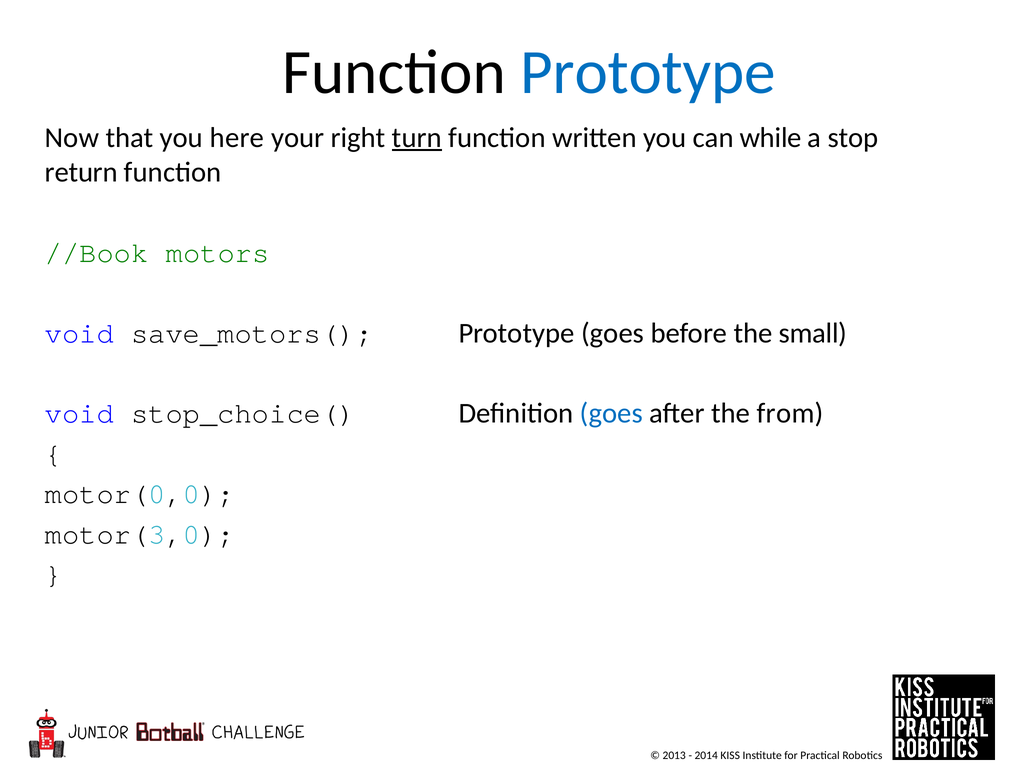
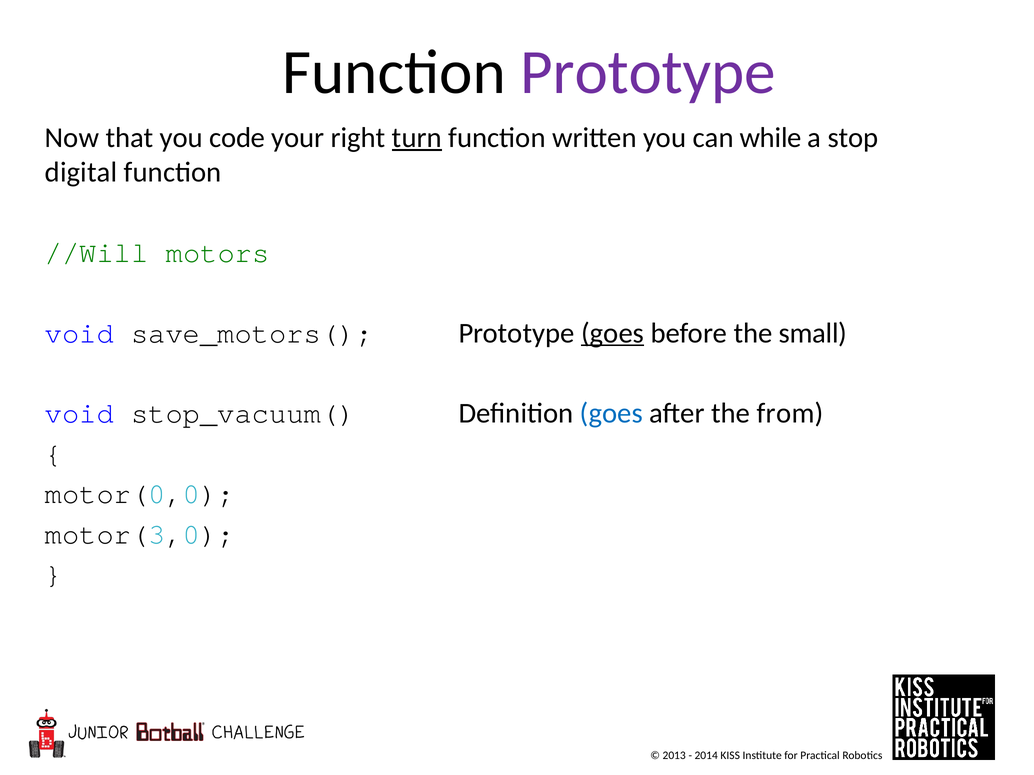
Prototype at (648, 73) colour: blue -> purple
here: here -> code
return: return -> digital
//Book: //Book -> //Will
goes at (613, 333) underline: none -> present
stop_choice(: stop_choice( -> stop_vacuum(
